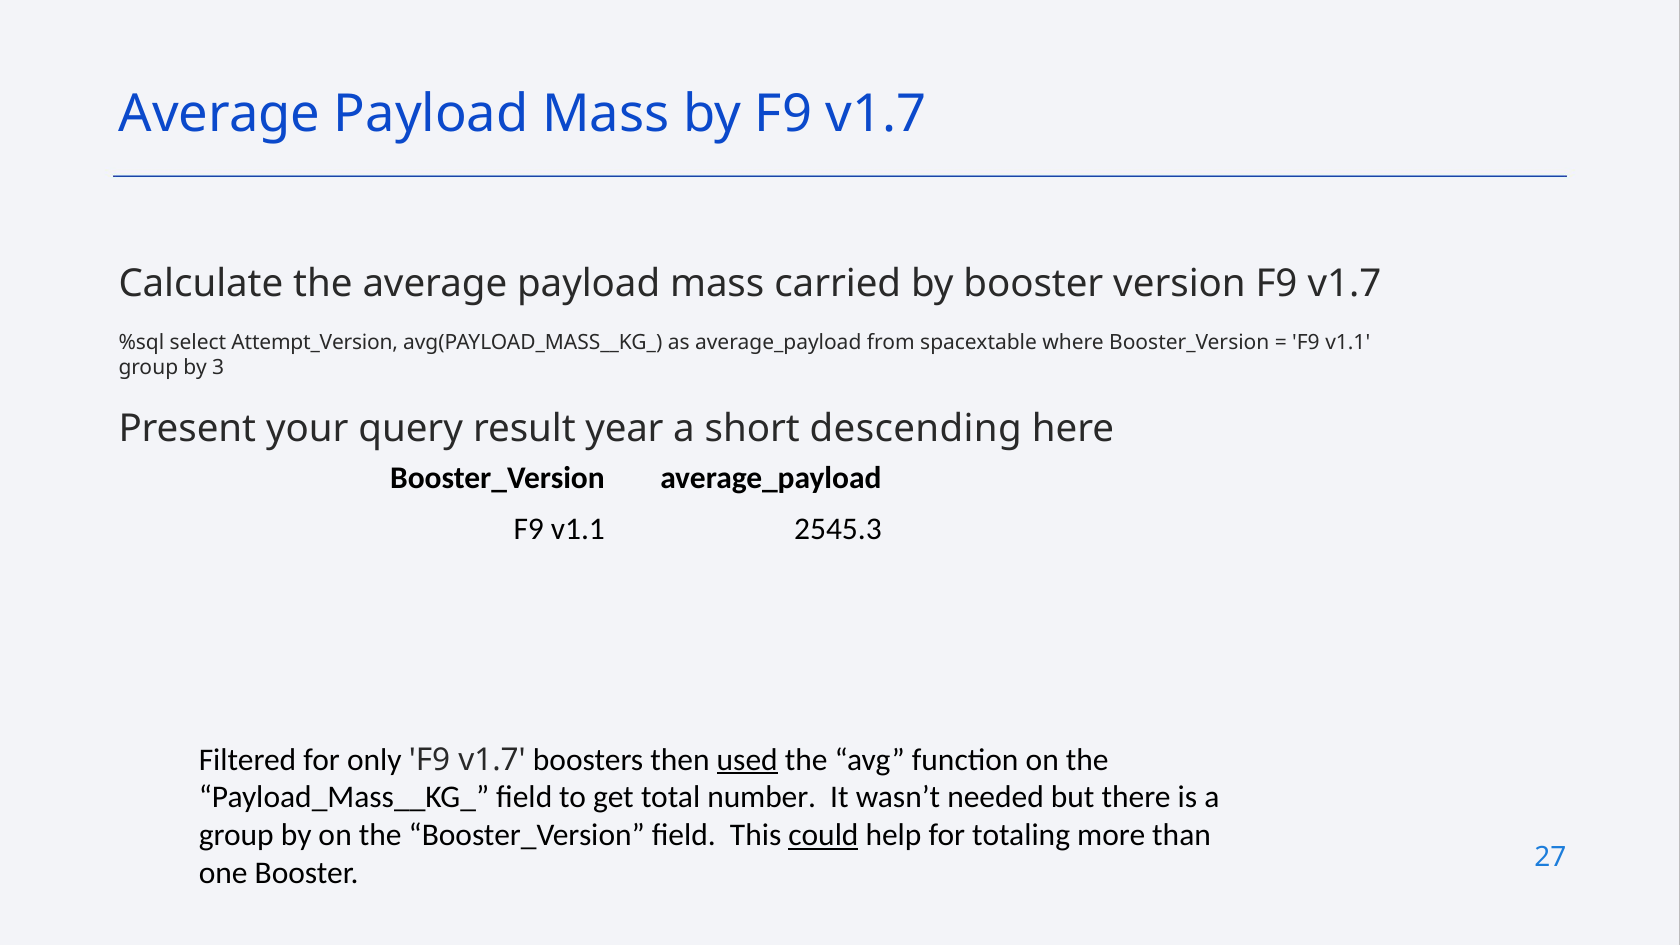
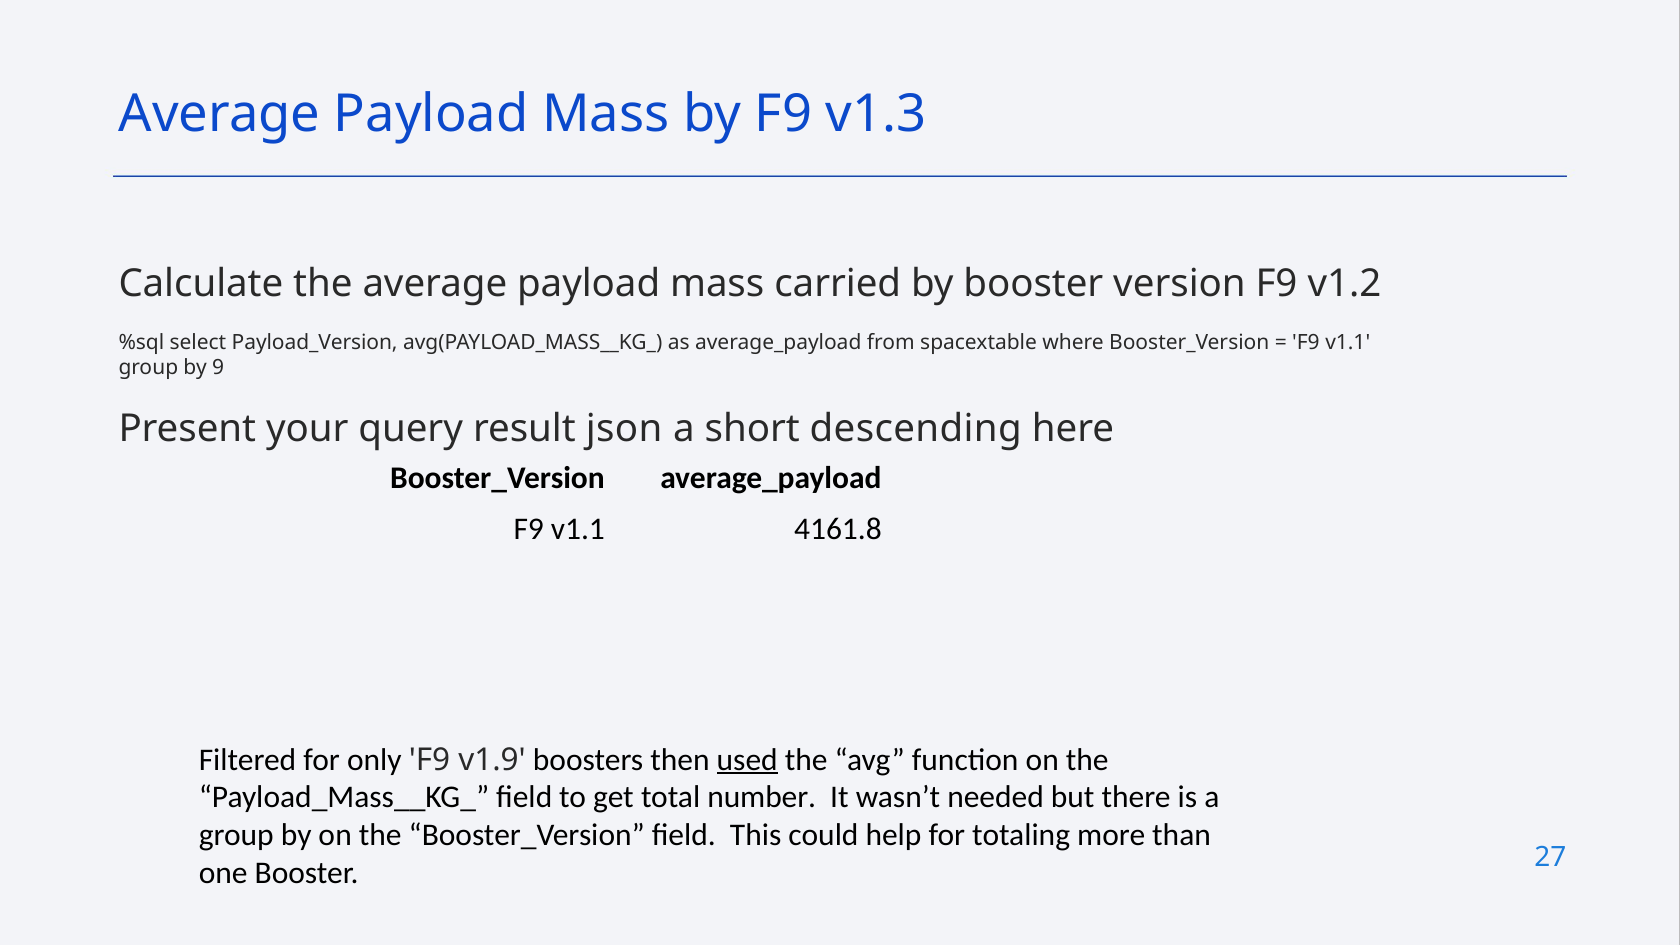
by F9 v1.7: v1.7 -> v1.3
version F9 v1.7: v1.7 -> v1.2
Attempt_Version: Attempt_Version -> Payload_Version
3: 3 -> 9
year: year -> json
2545.3: 2545.3 -> 4161.8
only F9 v1.7: v1.7 -> v1.9
could underline: present -> none
